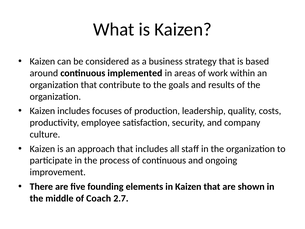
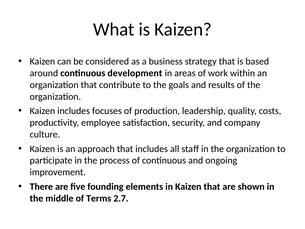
implemented: implemented -> development
Coach: Coach -> Terms
